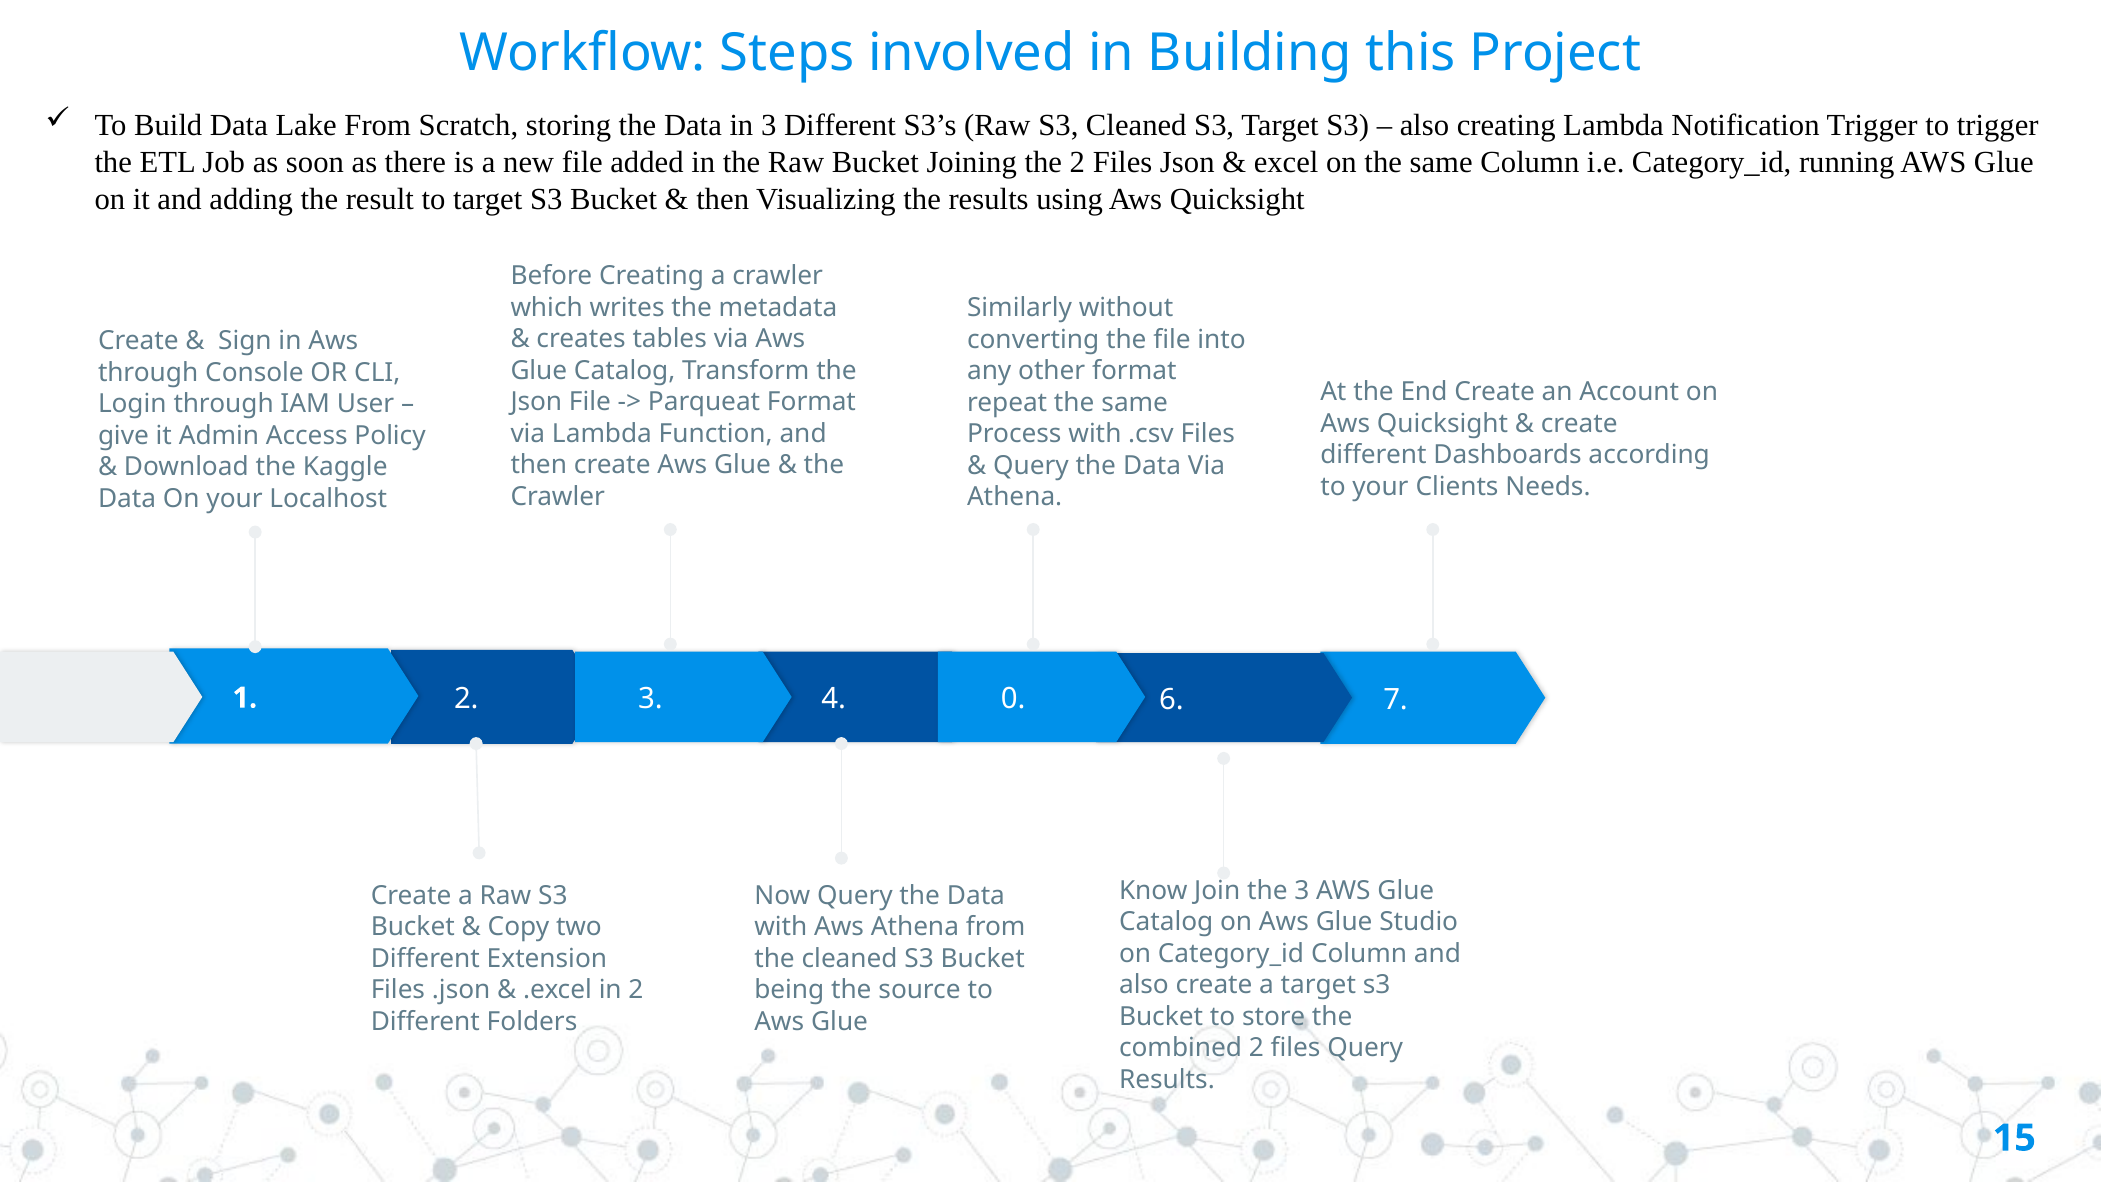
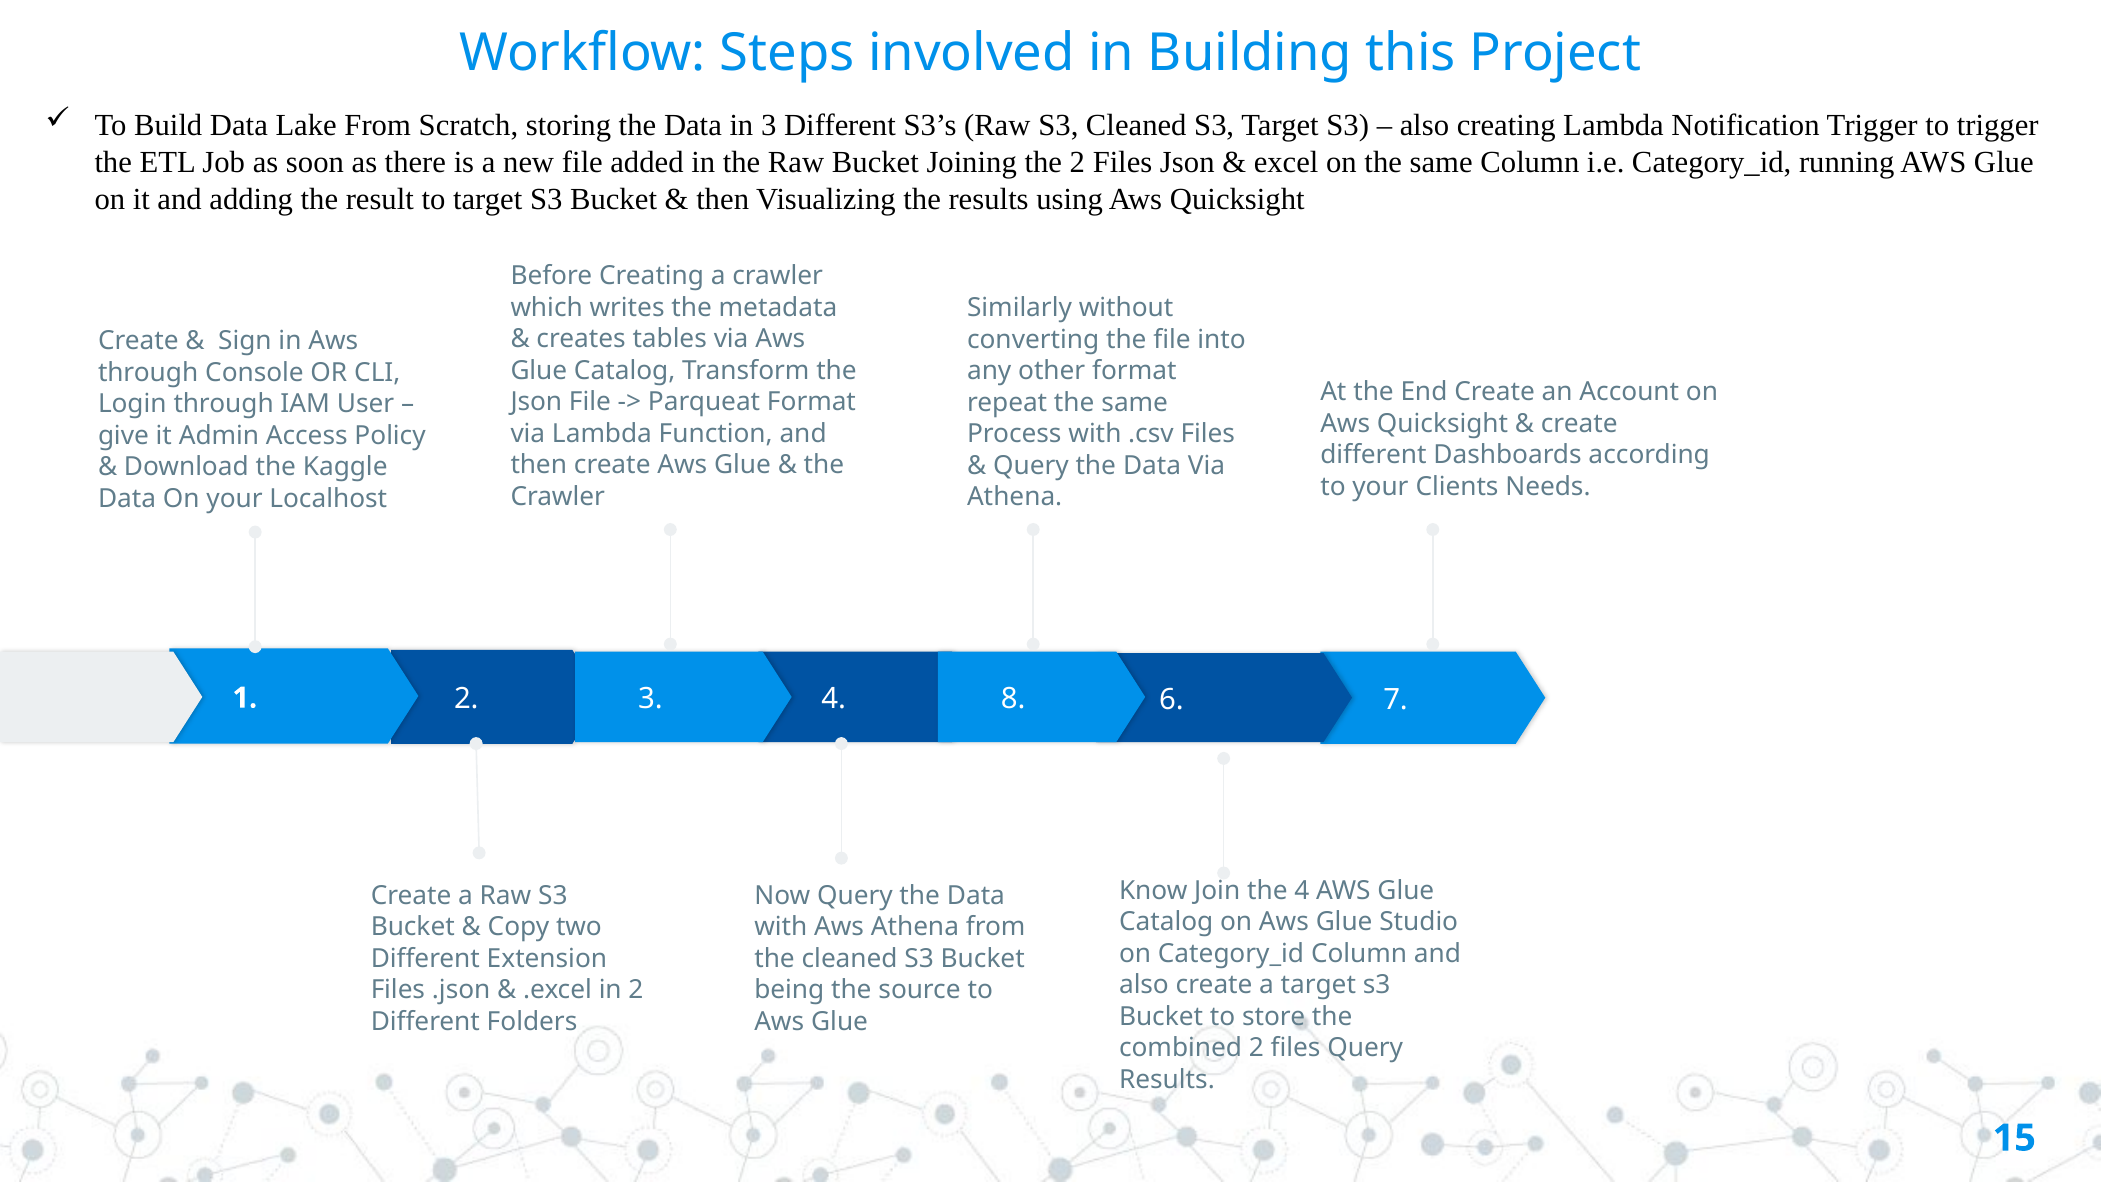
0: 0 -> 8
the 3: 3 -> 4
